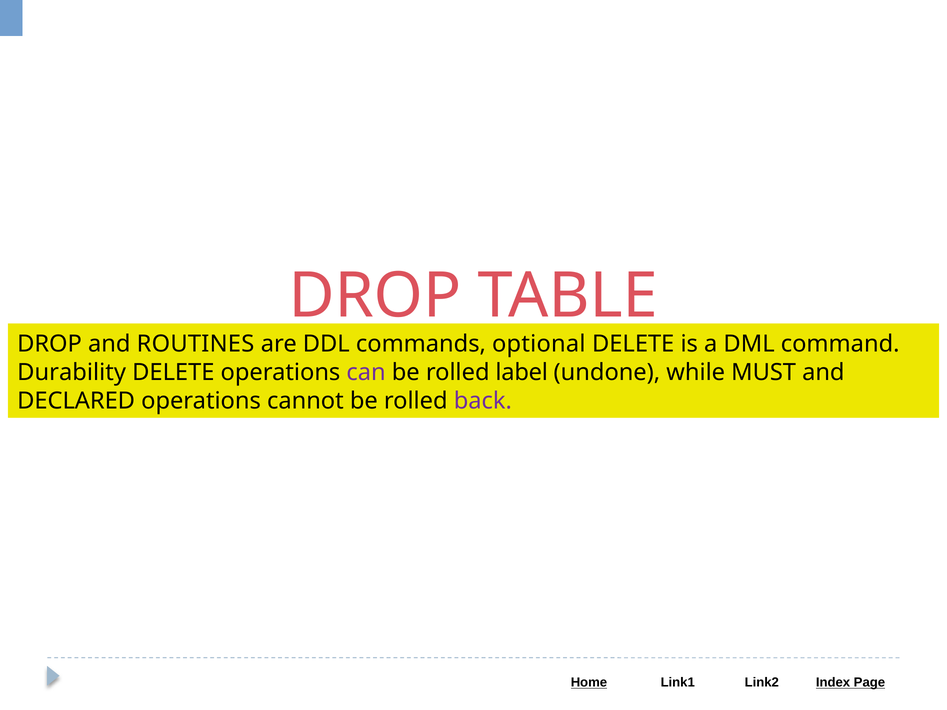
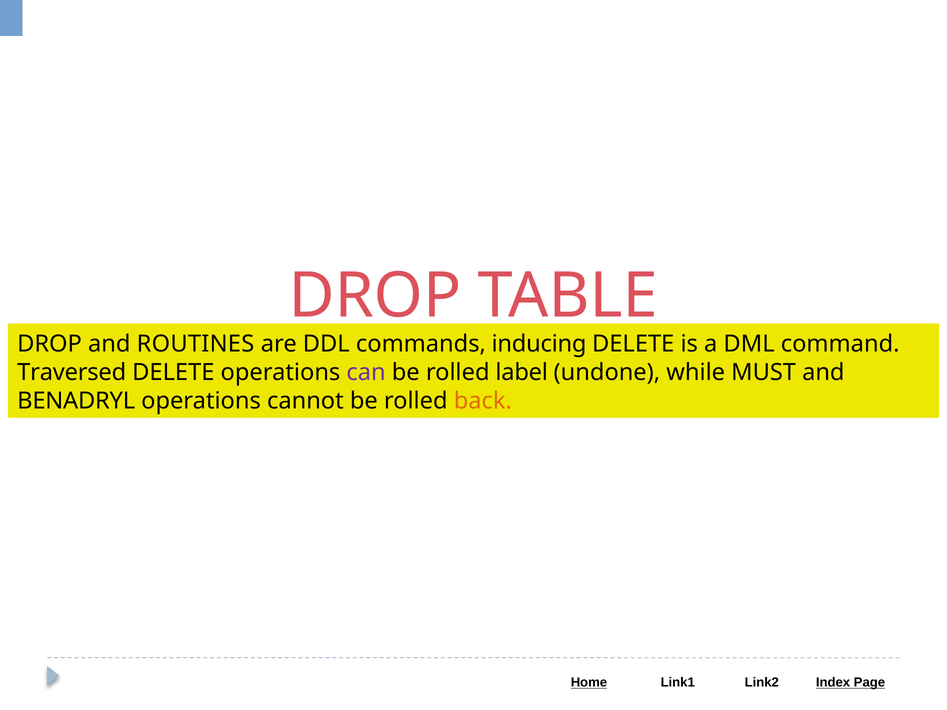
optional: optional -> inducing
Durability: Durability -> Traversed
DECLARED: DECLARED -> BENADRYL
back colour: purple -> orange
